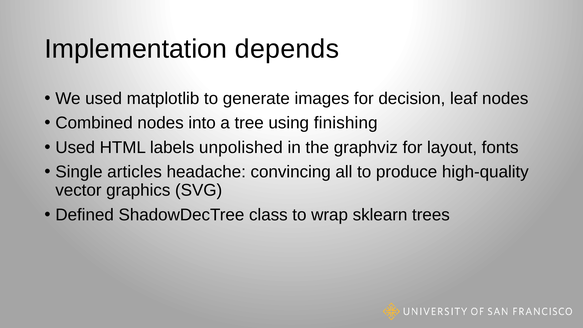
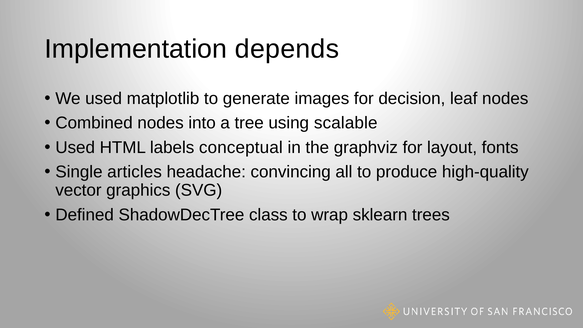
finishing: finishing -> scalable
unpolished: unpolished -> conceptual
